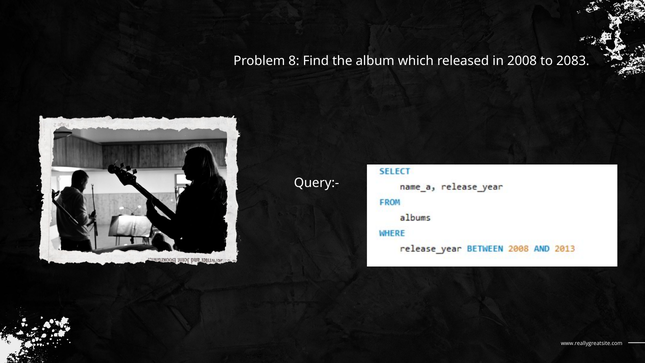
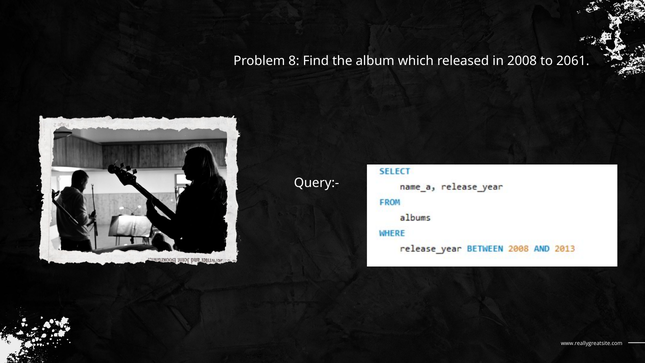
2083: 2083 -> 2061
